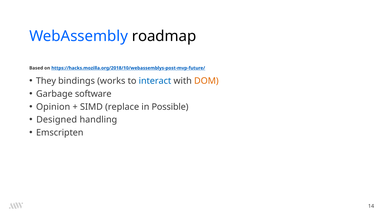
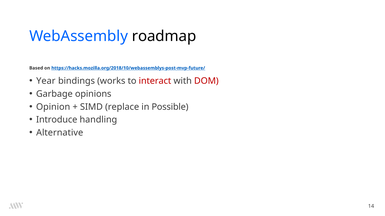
They: They -> Year
interact colour: blue -> red
DOM colour: orange -> red
software: software -> opinions
Designed: Designed -> Introduce
Emscripten: Emscripten -> Alternative
